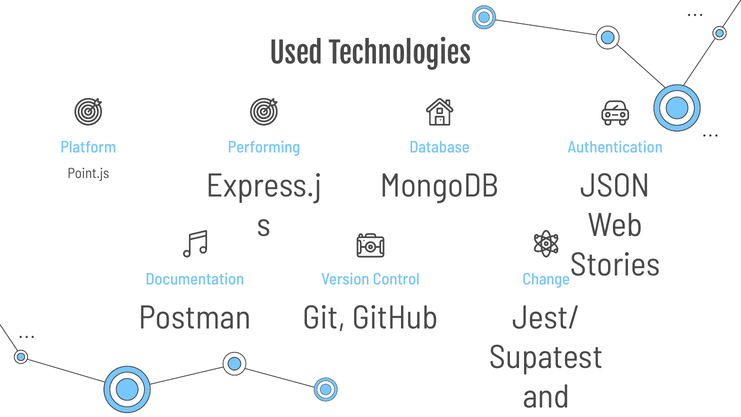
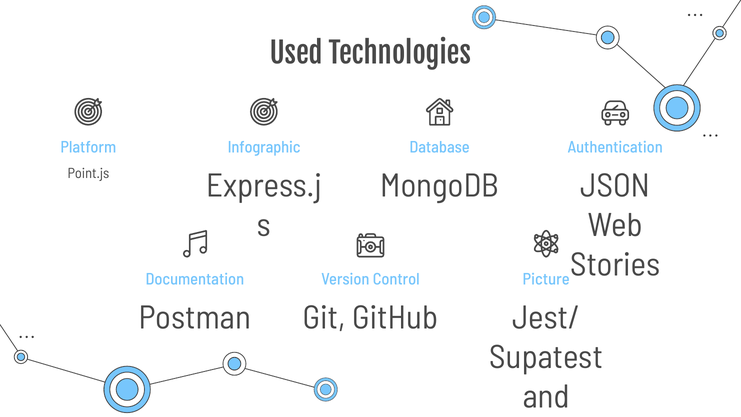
Performing: Performing -> Infographic
Change: Change -> Picture
